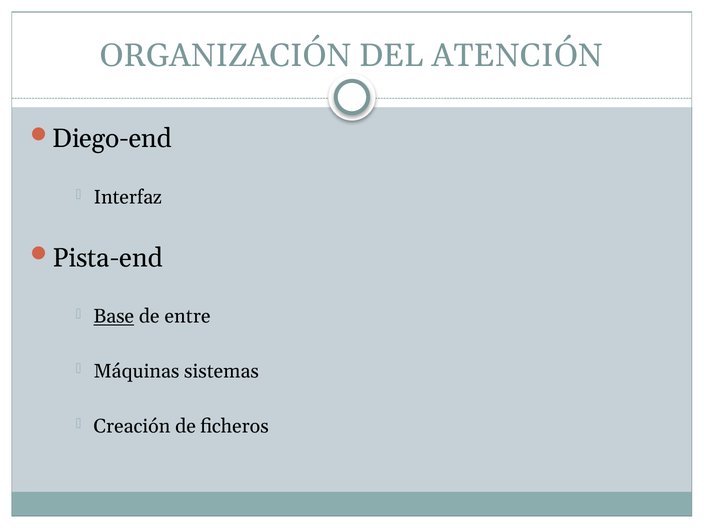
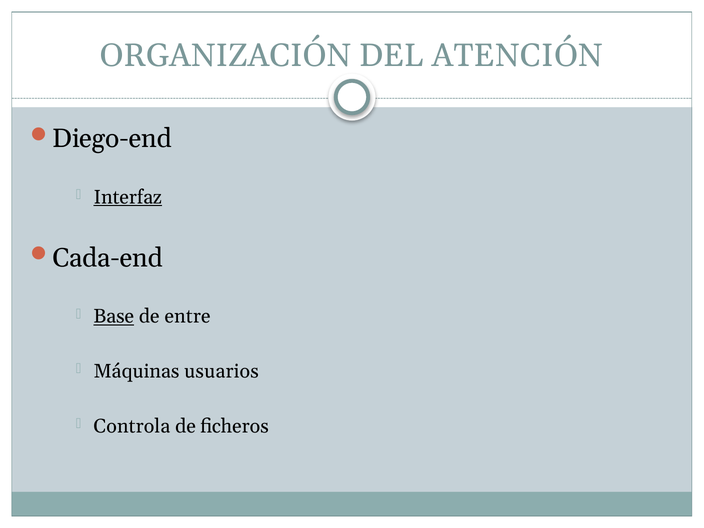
Interfaz underline: none -> present
Pista-end: Pista-end -> Cada-end
sistemas: sistemas -> usuarios
Creación: Creación -> Controla
